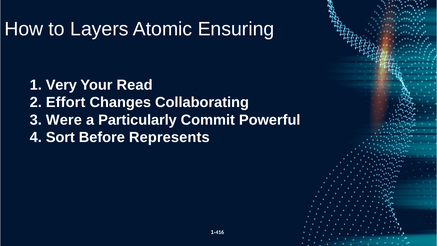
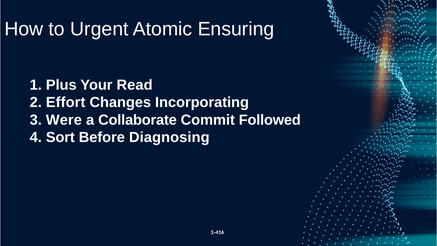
Layers: Layers -> Urgent
Very: Very -> Plus
Collaborating: Collaborating -> Incorporating
Particularly: Particularly -> Collaborate
Powerful: Powerful -> Followed
Represents: Represents -> Diagnosing
